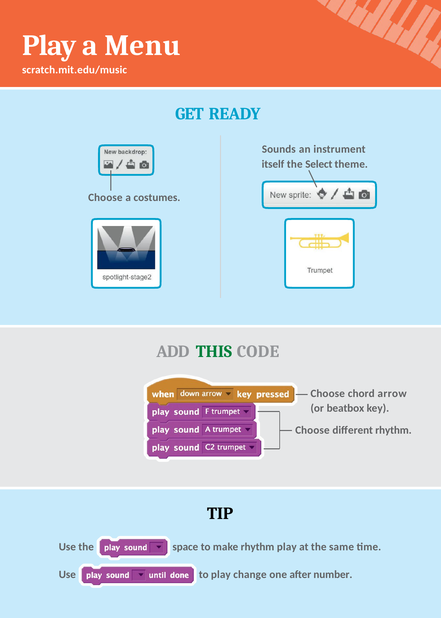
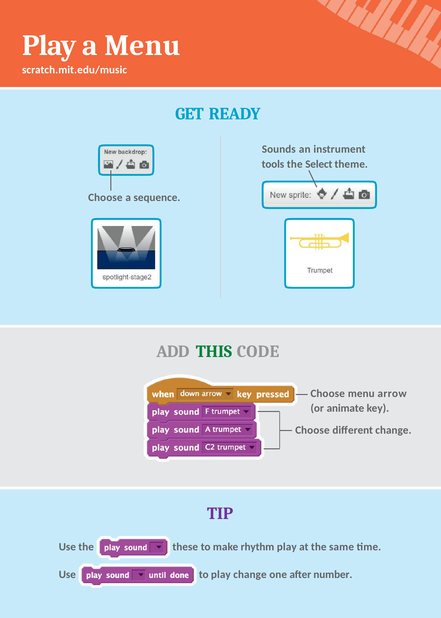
itself: itself -> tools
costumes: costumes -> sequence
Choose chord: chord -> menu
beatbox: beatbox -> animate
different rhythm: rhythm -> change
TIP colour: black -> purple
space: space -> these
